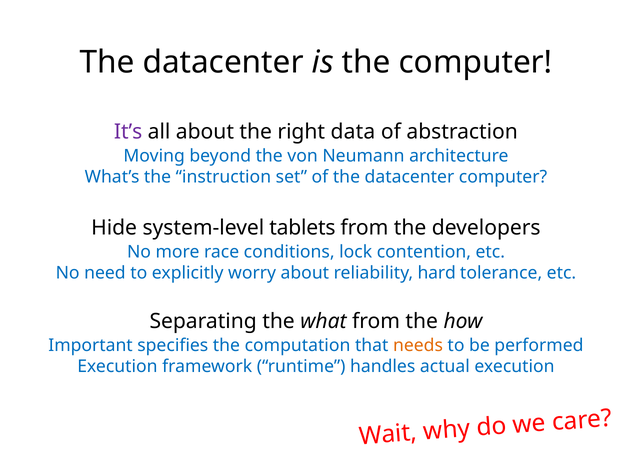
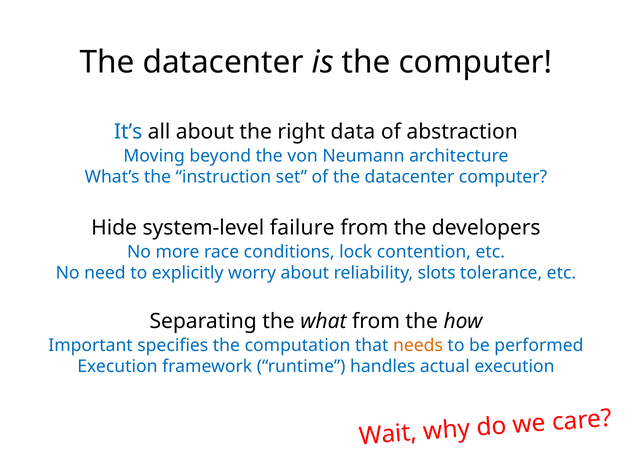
It’s colour: purple -> blue
tablets: tablets -> failure
hard: hard -> slots
